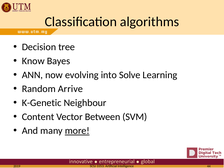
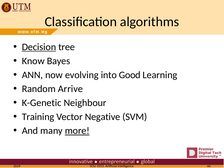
Decision underline: none -> present
Solve: Solve -> Good
Content: Content -> Training
Between: Between -> Negative
